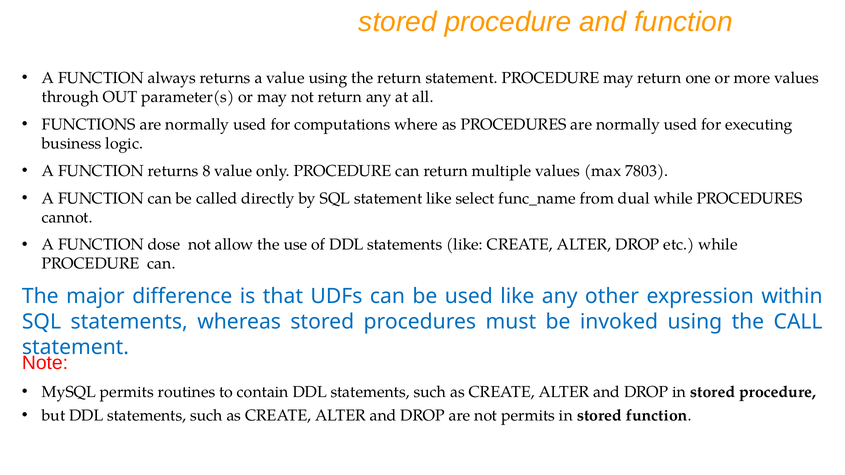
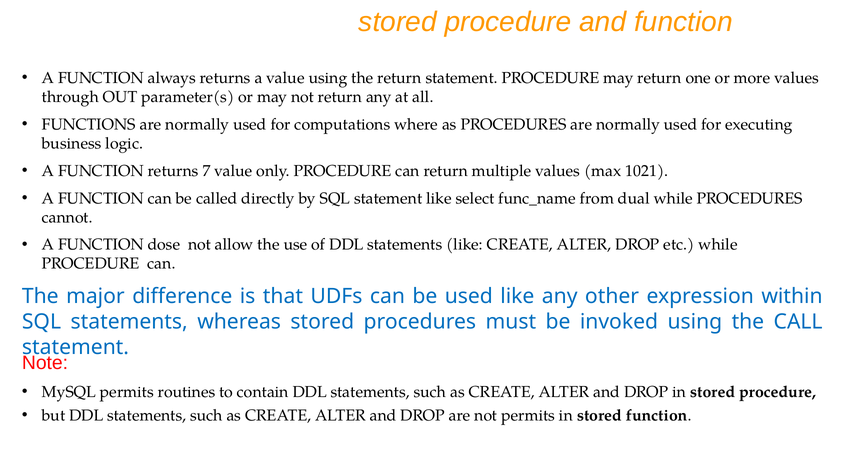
8: 8 -> 7
7803: 7803 -> 1021
